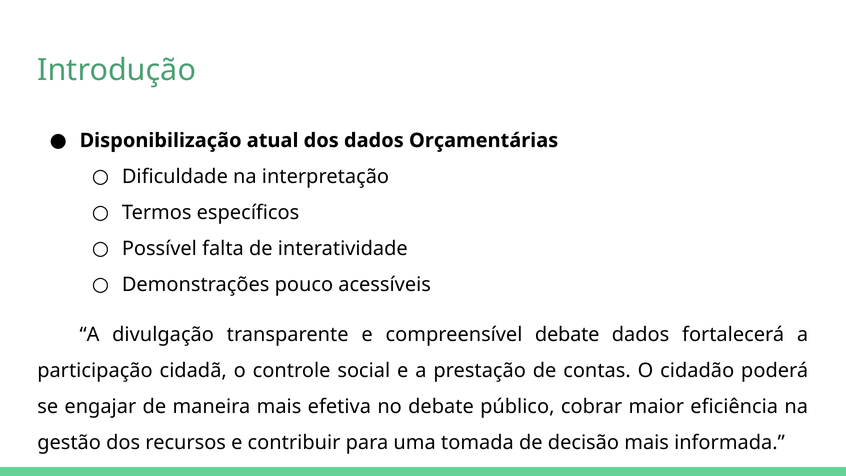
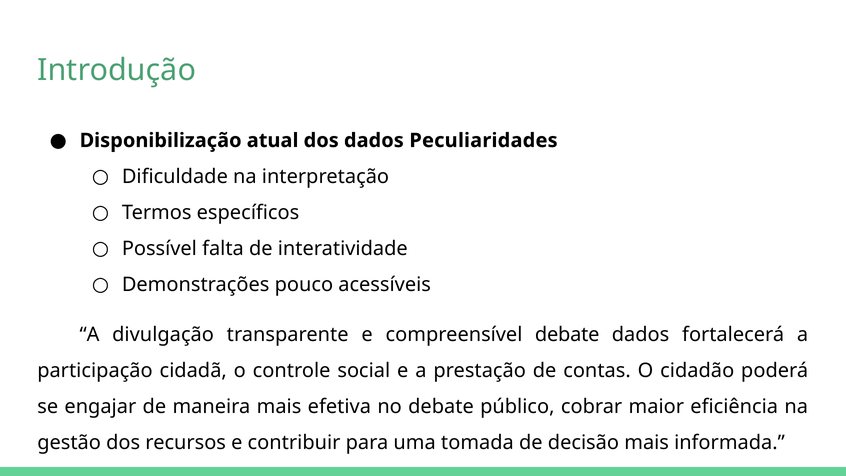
Orçamentárias: Orçamentárias -> Peculiaridades
